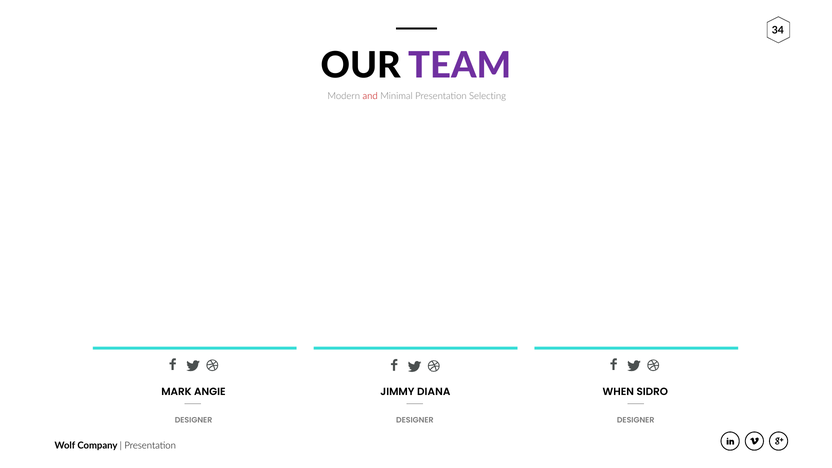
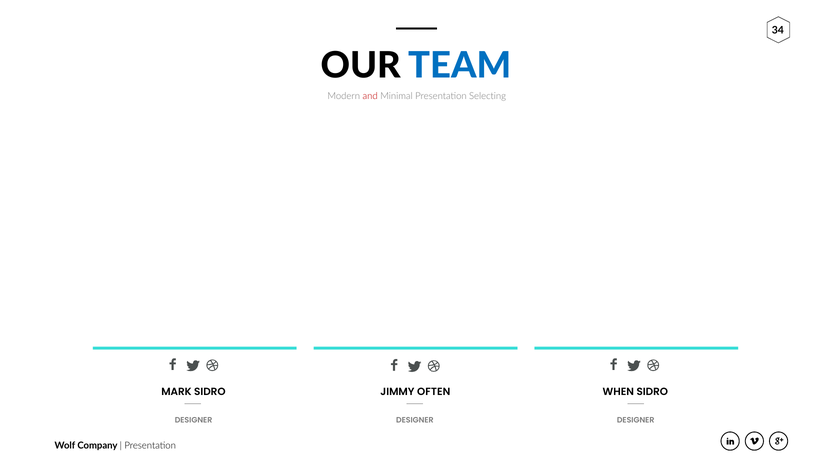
TEAM colour: purple -> blue
MARK ANGIE: ANGIE -> SIDRO
DIANA: DIANA -> OFTEN
